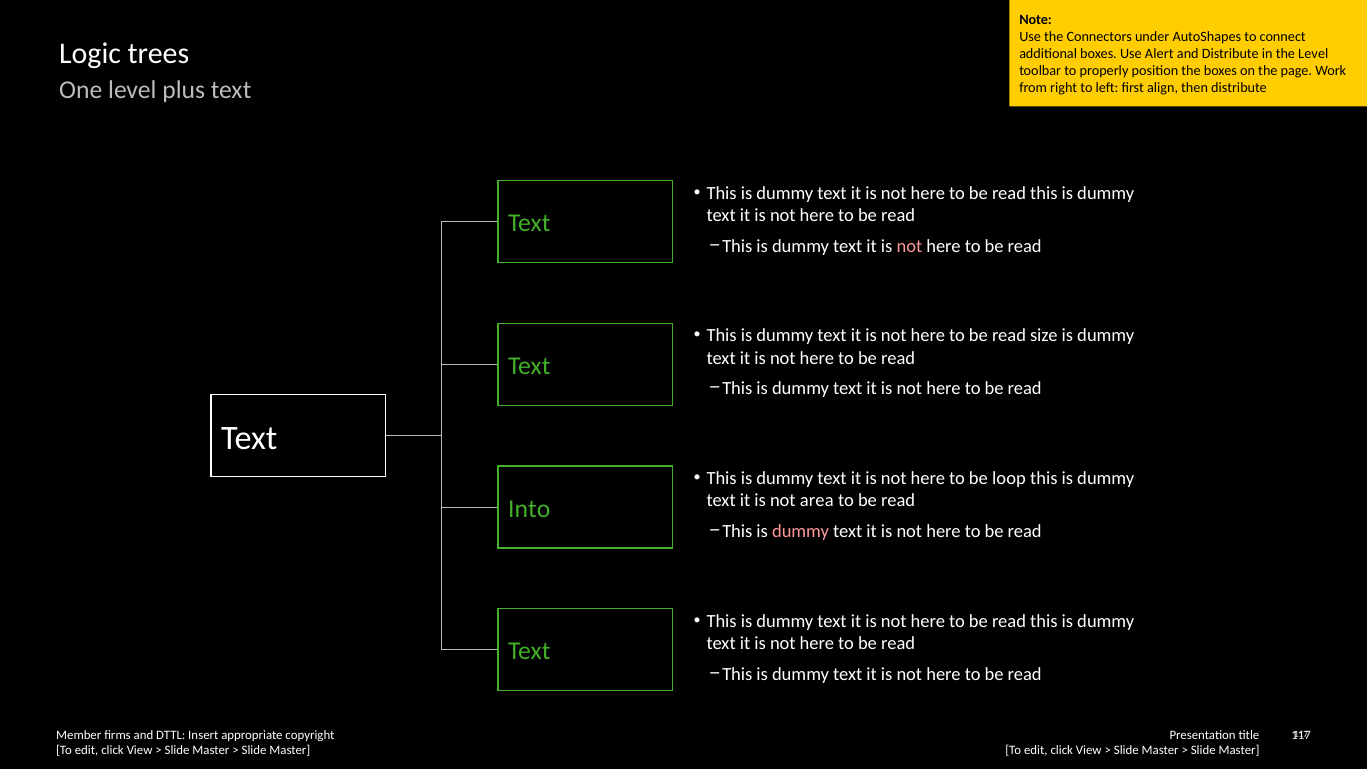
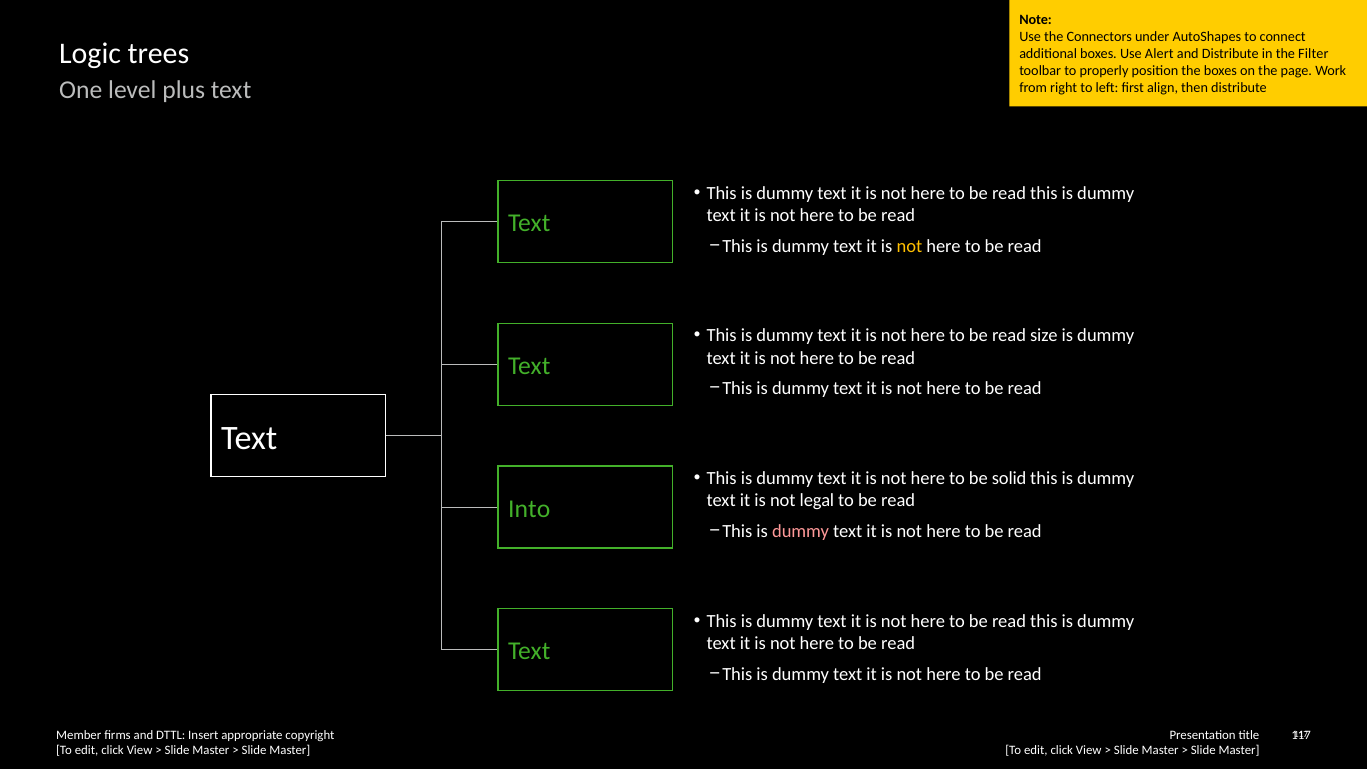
the Level: Level -> Filter
not at (909, 246) colour: pink -> yellow
loop: loop -> solid
area: area -> legal
